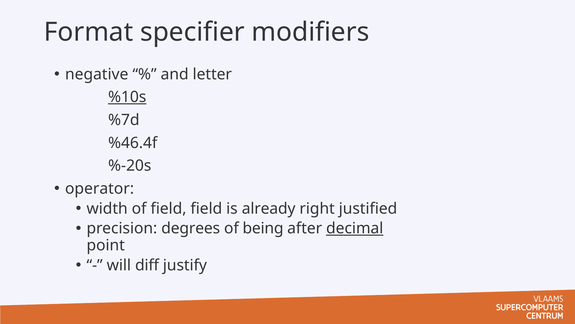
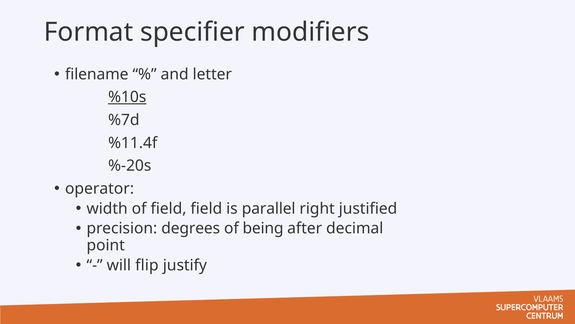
negative: negative -> filename
%46.4f: %46.4f -> %11.4f
already: already -> parallel
decimal underline: present -> none
diff: diff -> flip
